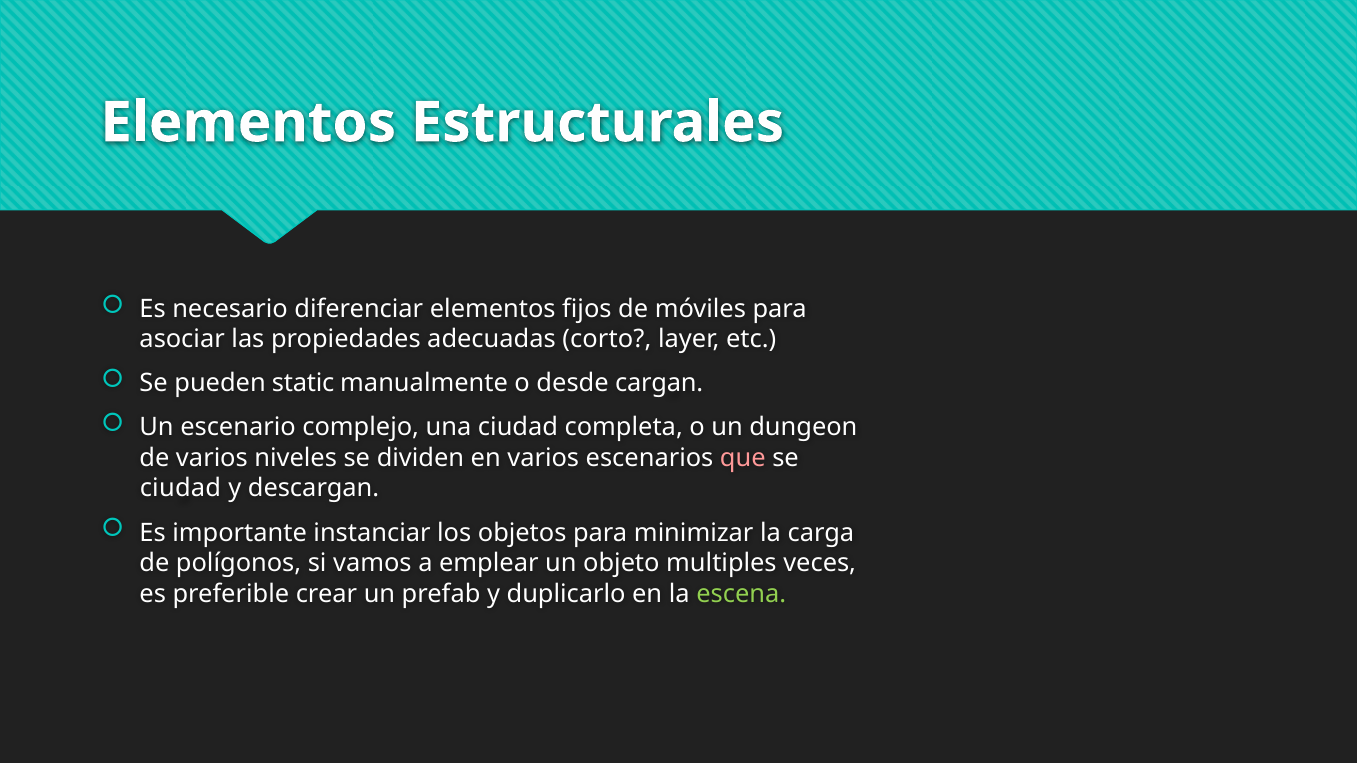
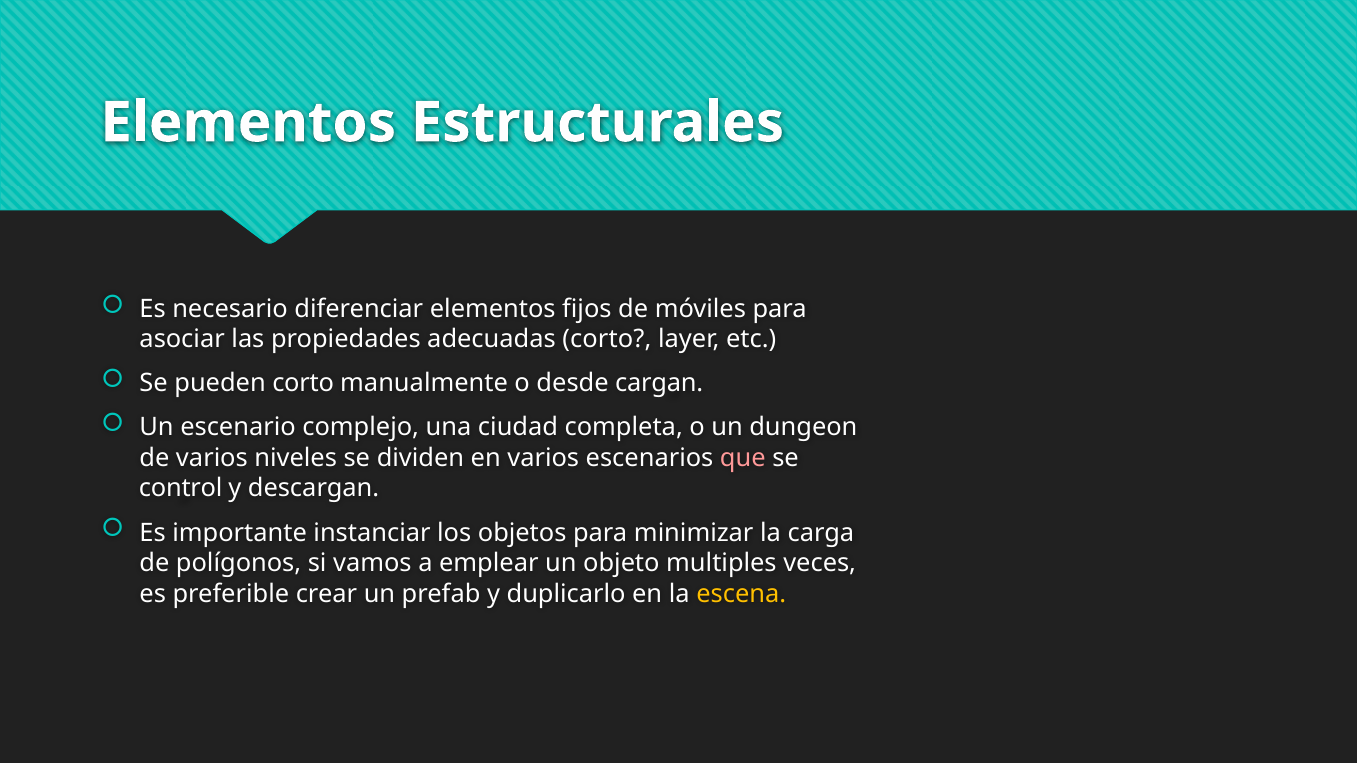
pueden static: static -> corto
ciudad at (180, 489): ciudad -> control
escena colour: light green -> yellow
